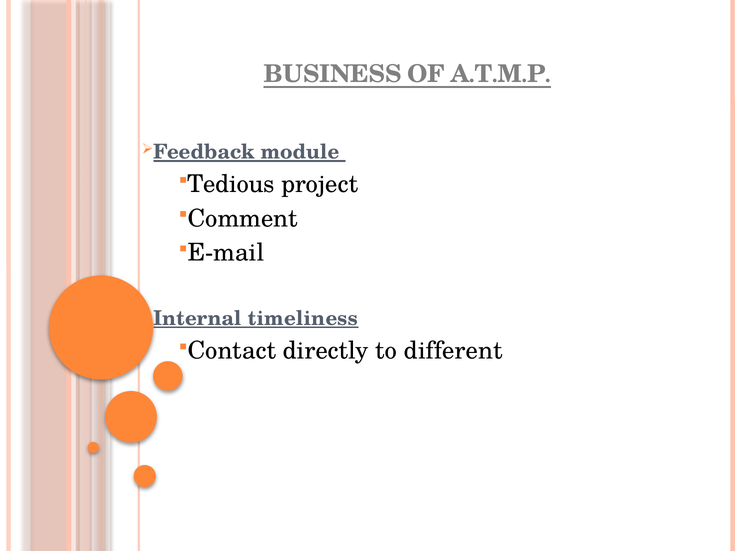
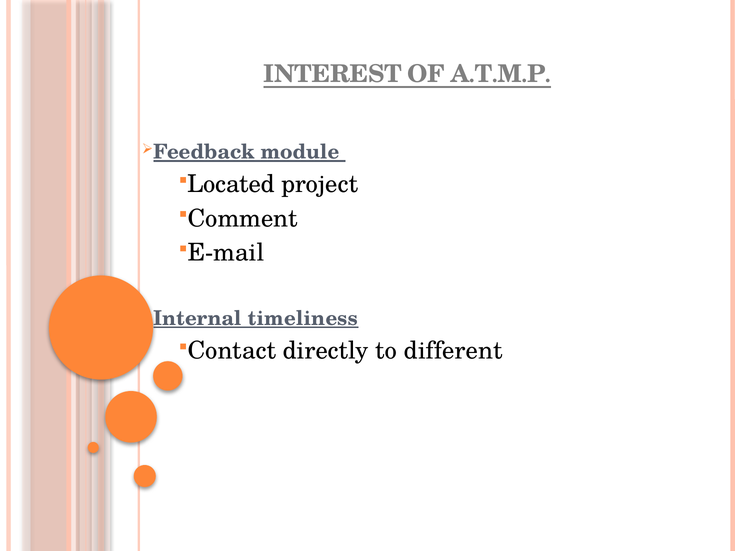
BUSINESS: BUSINESS -> INTEREST
Tedious: Tedious -> Located
